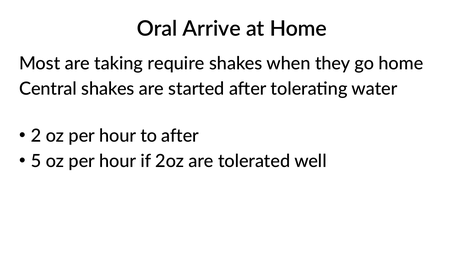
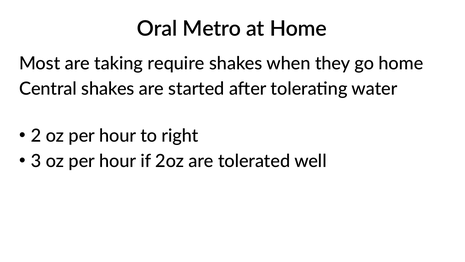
Arrive: Arrive -> Metro
to after: after -> right
5: 5 -> 3
